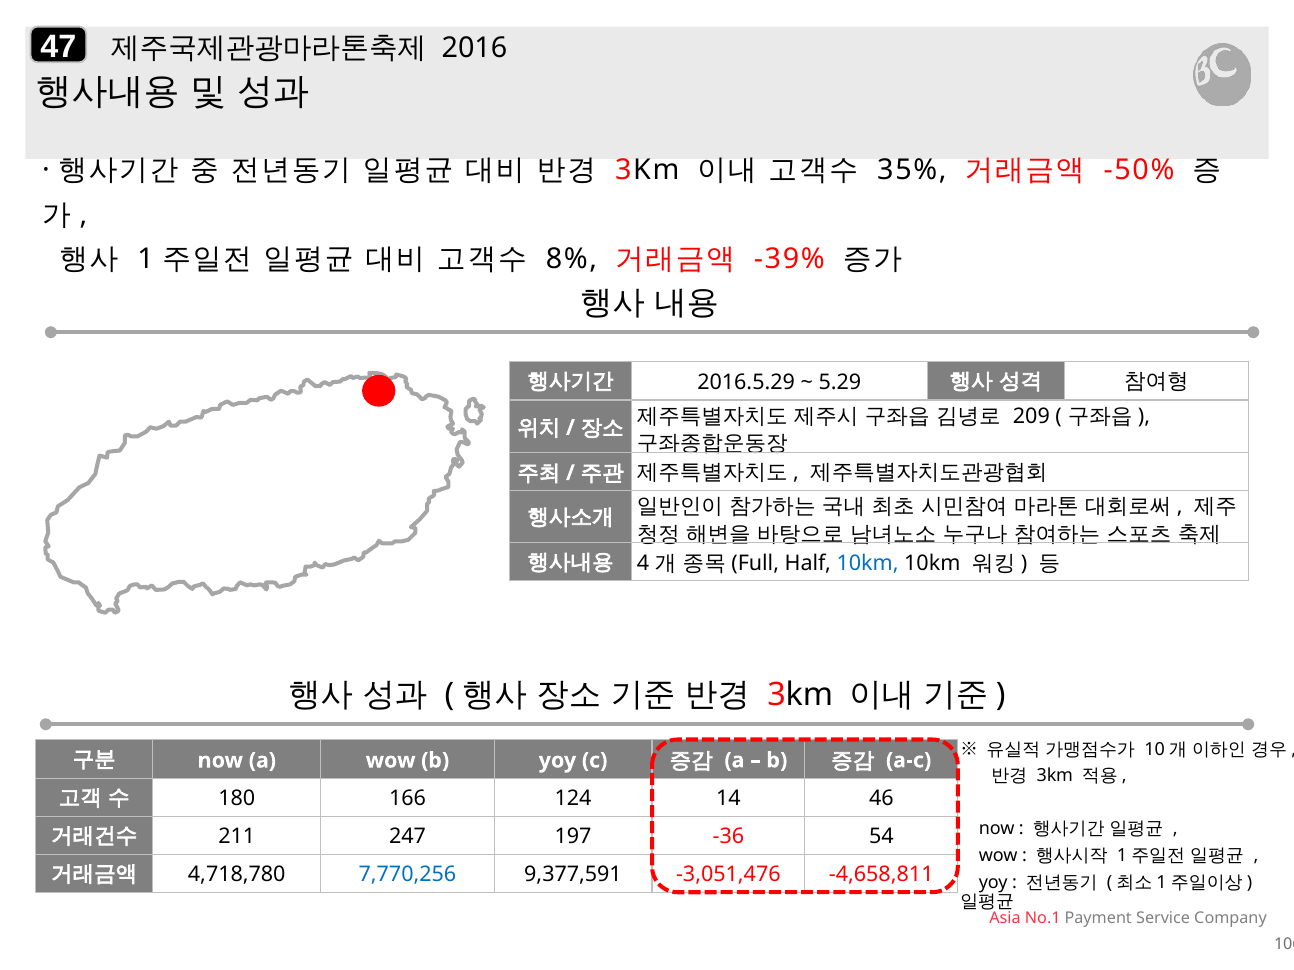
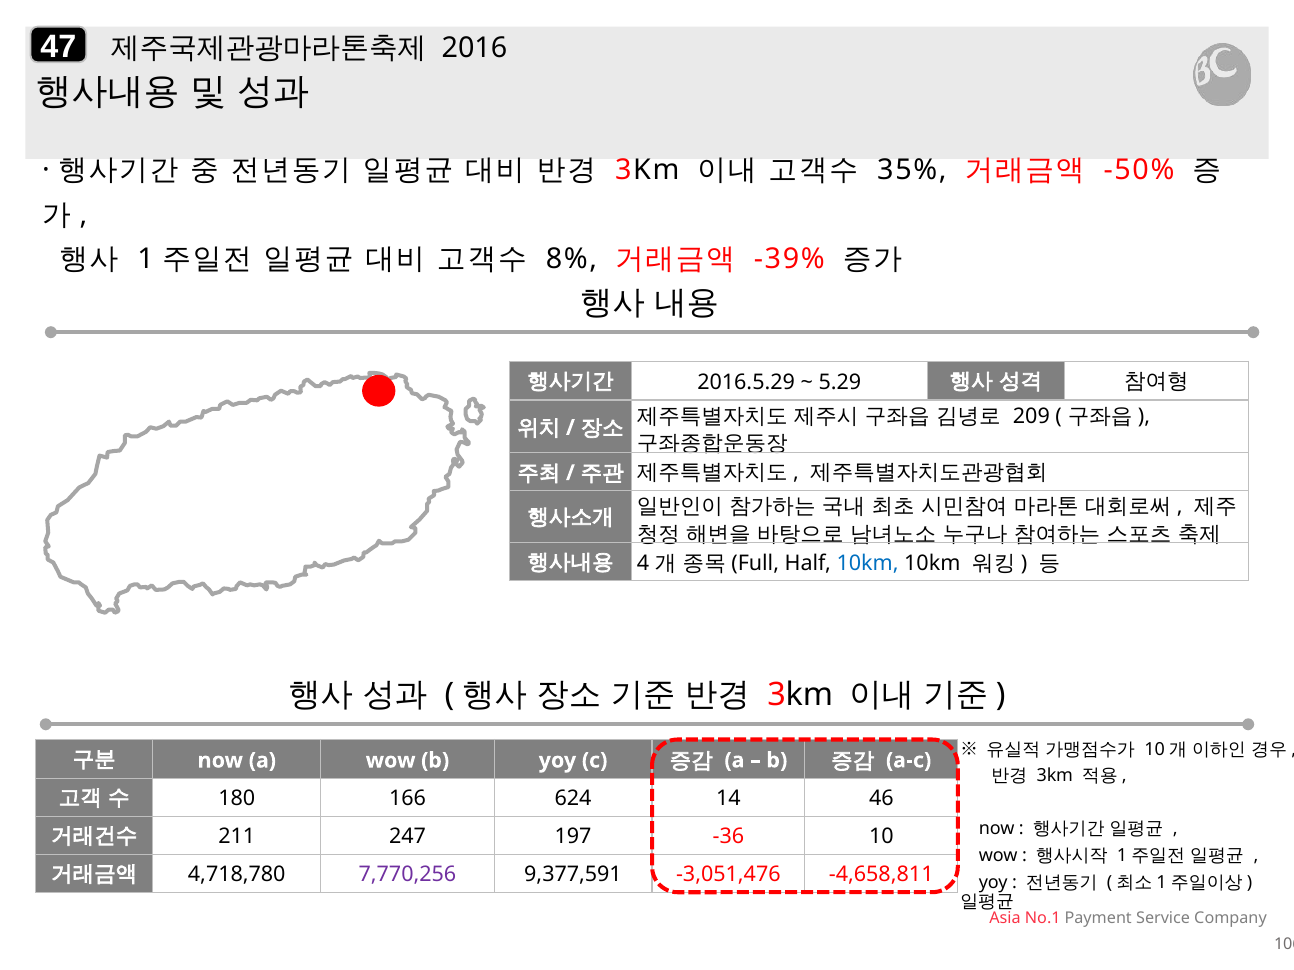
124: 124 -> 624
54: 54 -> 10
7,770,256 colour: blue -> purple
